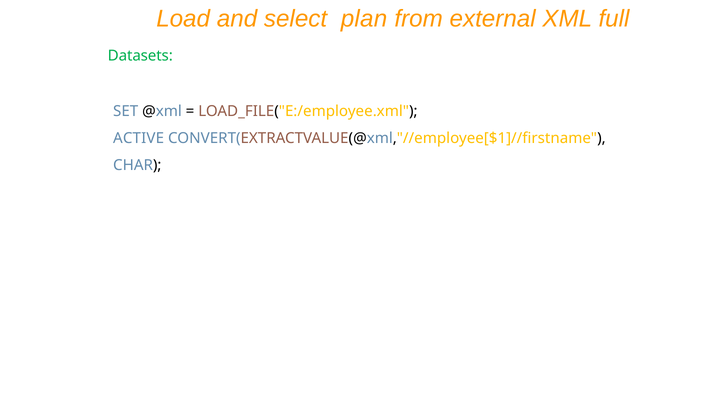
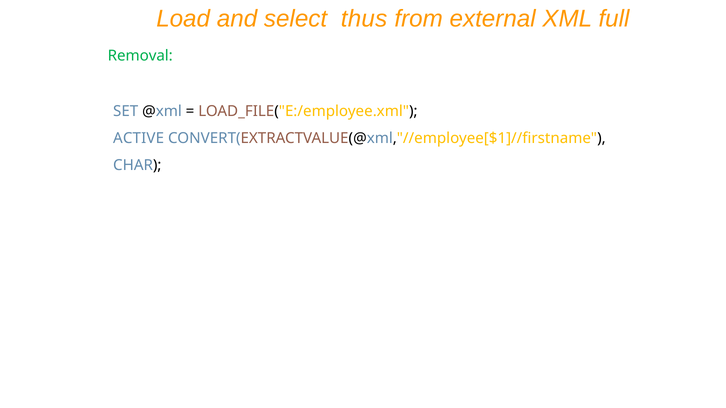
plan: plan -> thus
Datasets: Datasets -> Removal
